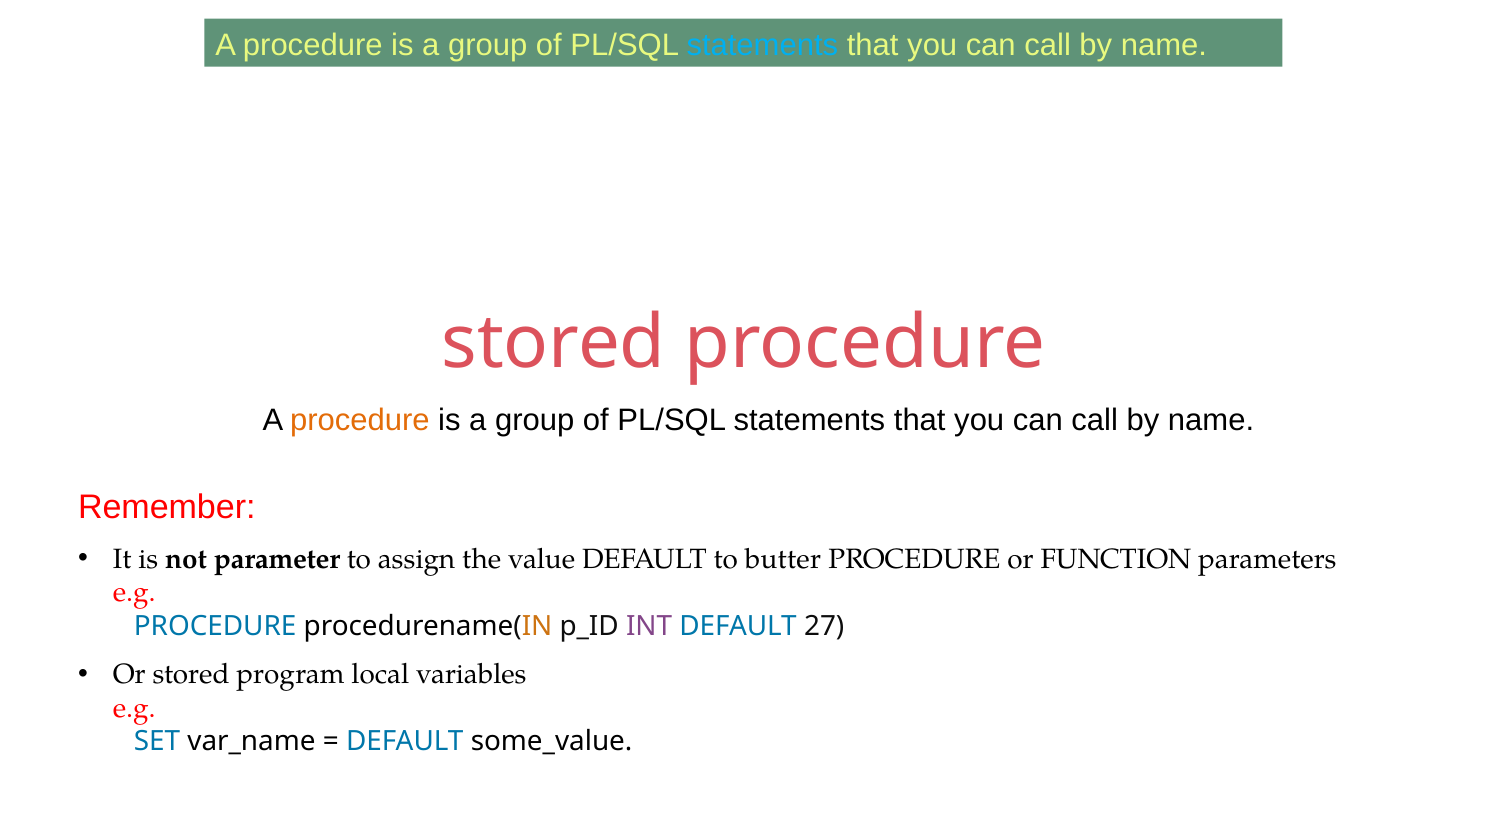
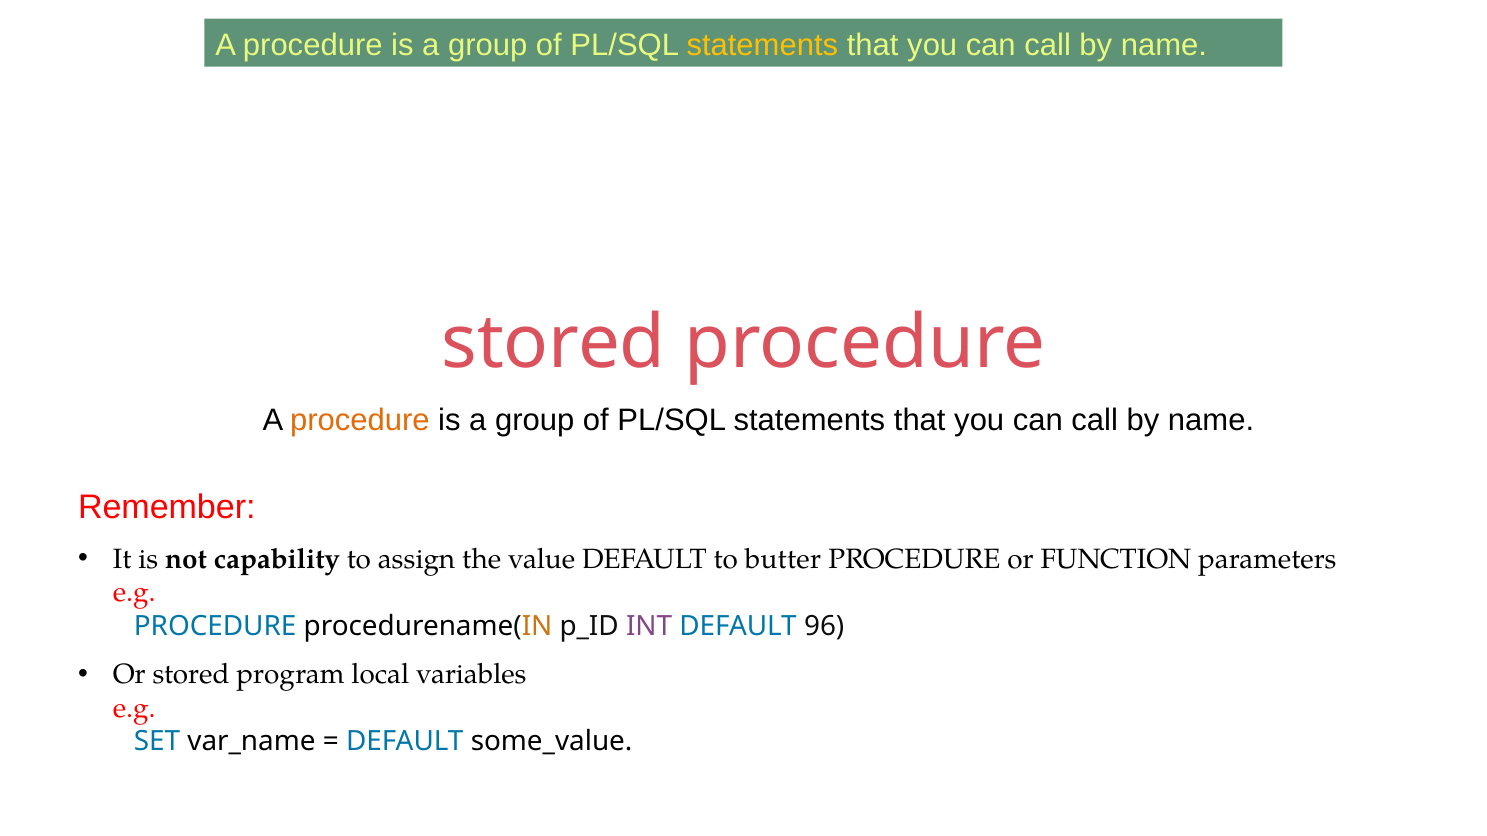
statements at (762, 45) colour: light blue -> yellow
parameter: parameter -> capability
27: 27 -> 96
